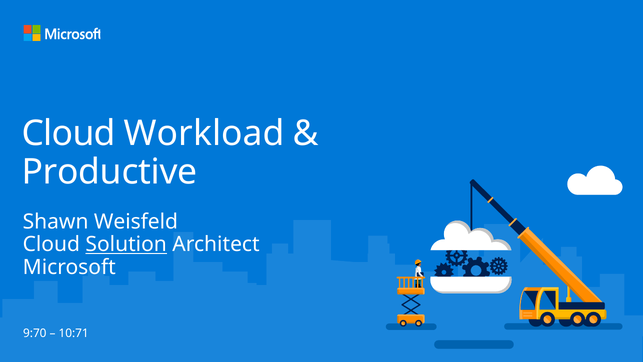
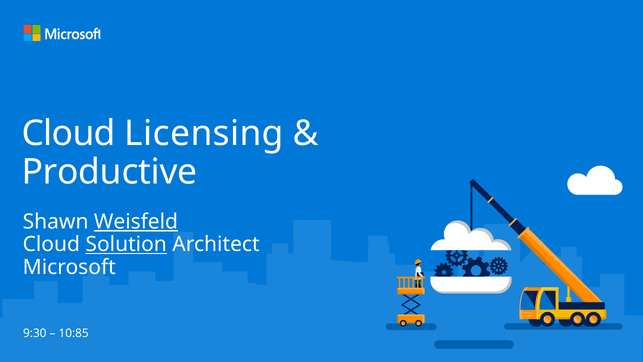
Workload: Workload -> Licensing
Weisfeld underline: none -> present
9:70: 9:70 -> 9:30
10:71: 10:71 -> 10:85
